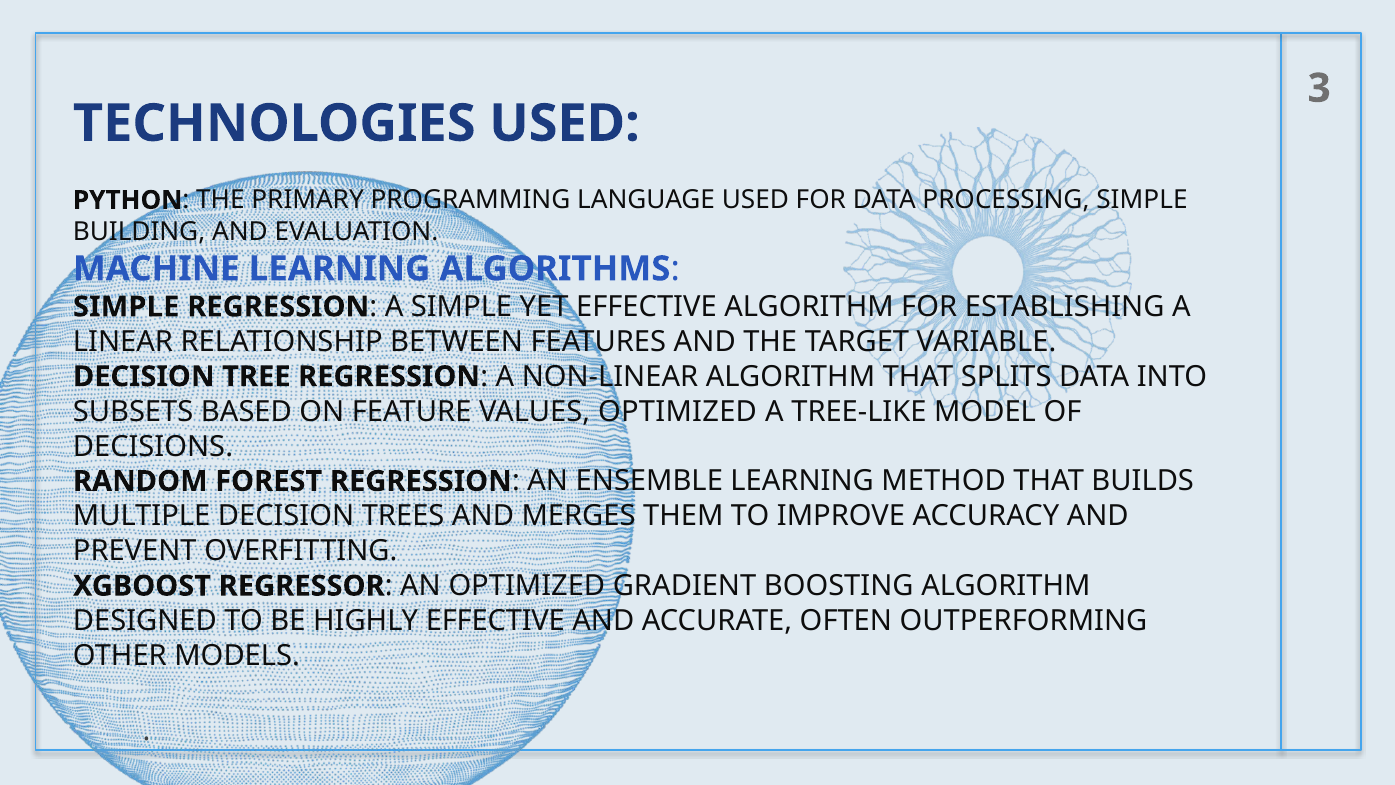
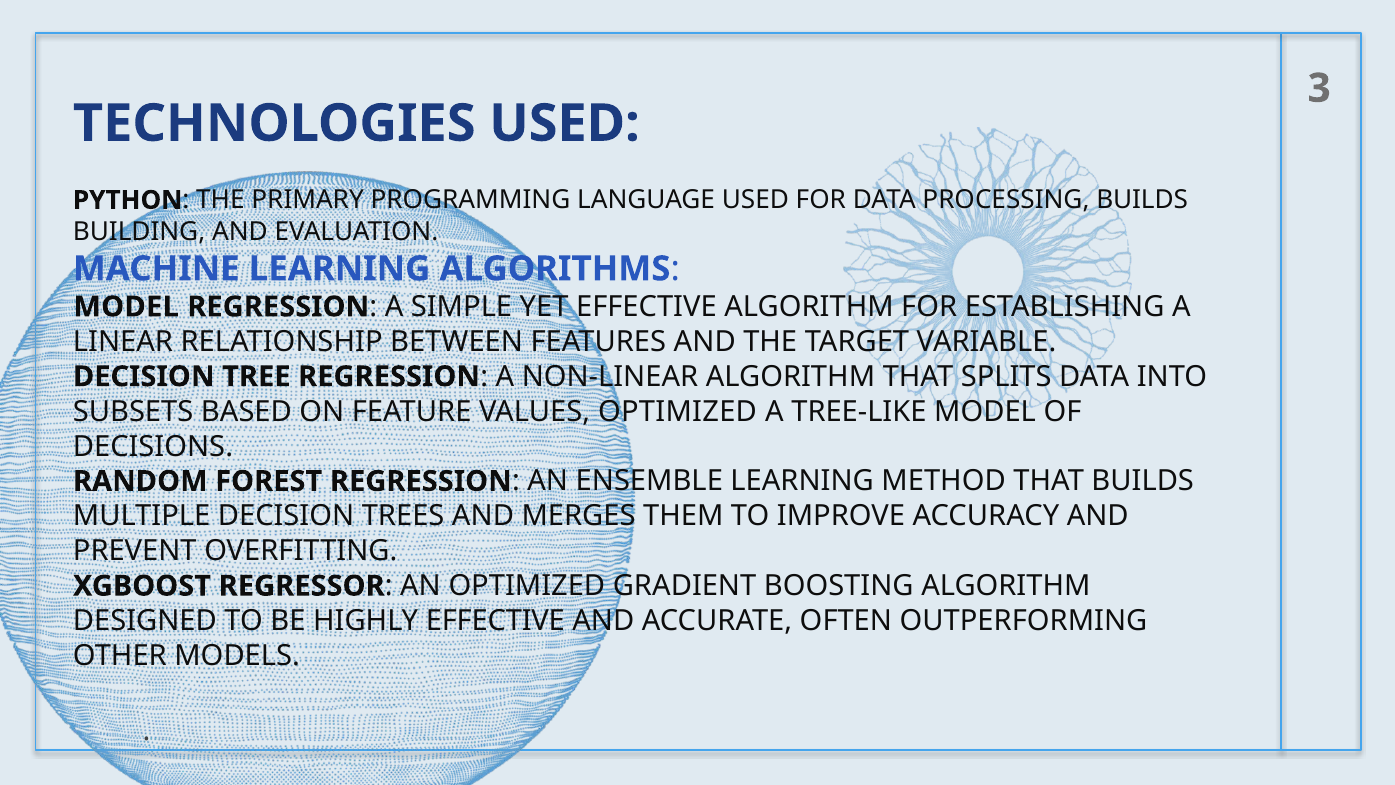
PROCESSING SIMPLE: SIMPLE -> BUILDS
SIMPLE at (126, 307): SIMPLE -> MODEL
